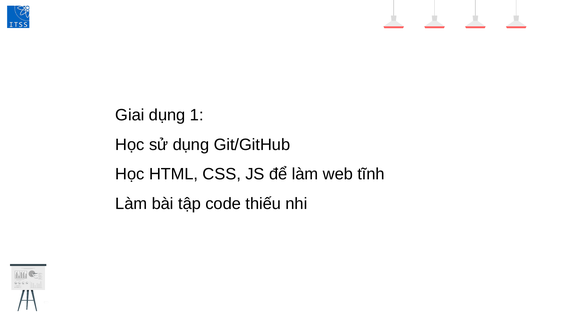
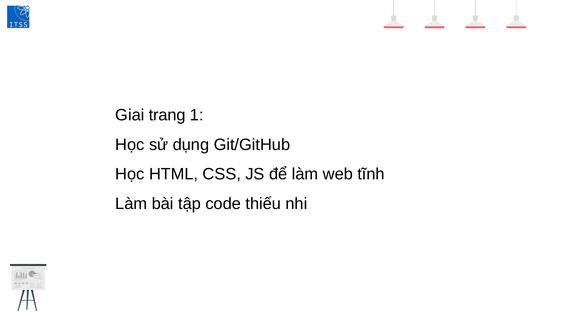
Giai dụng: dụng -> trang
